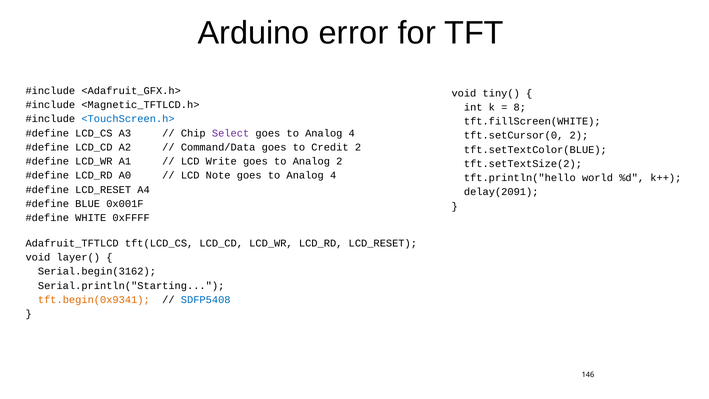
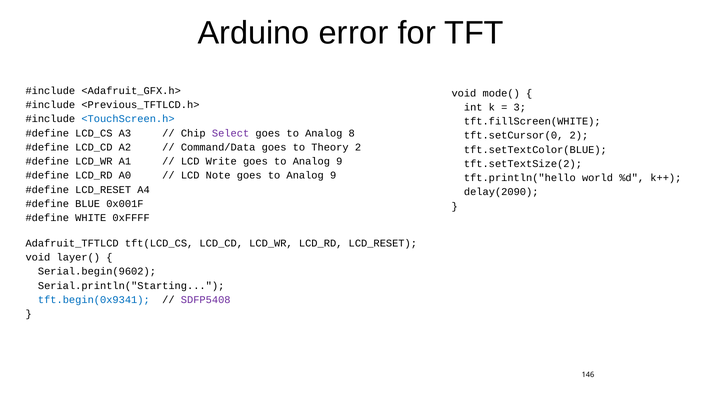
tiny(: tiny( -> mode(
<Magnetic_TFTLCD.h>: <Magnetic_TFTLCD.h> -> <Previous_TFTLCD.h>
8: 8 -> 3
4 at (352, 133): 4 -> 8
Credit: Credit -> Theory
2 at (339, 161): 2 -> 9
4 at (333, 175): 4 -> 9
delay(2091: delay(2091 -> delay(2090
Serial.begin(3162: Serial.begin(3162 -> Serial.begin(9602
tft.begin(0x9341 colour: orange -> blue
SDFP5408 colour: blue -> purple
